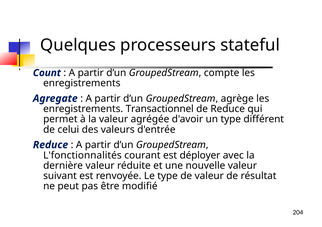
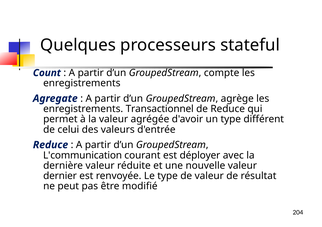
L'fonctionnalités: L'fonctionnalités -> L'communication
suivant: suivant -> dernier
